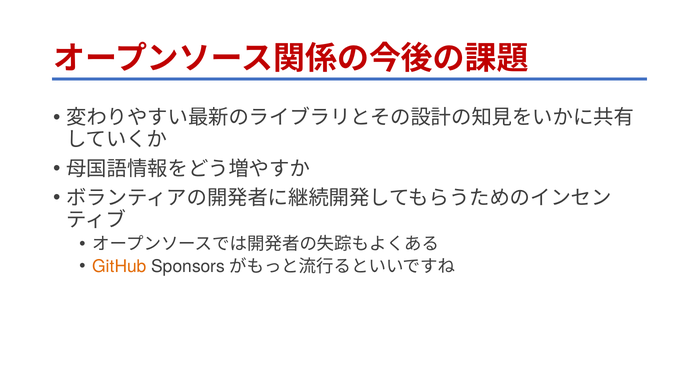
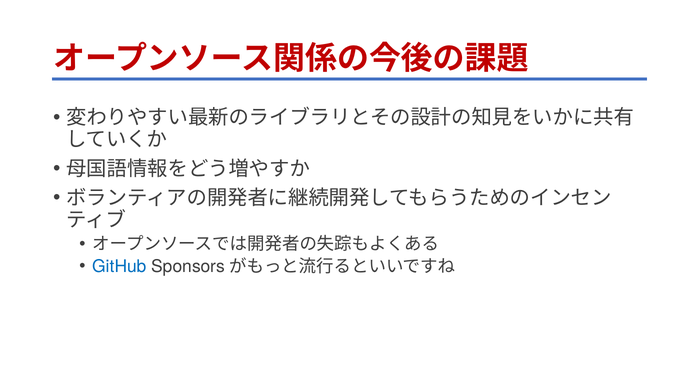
GitHub colour: orange -> blue
